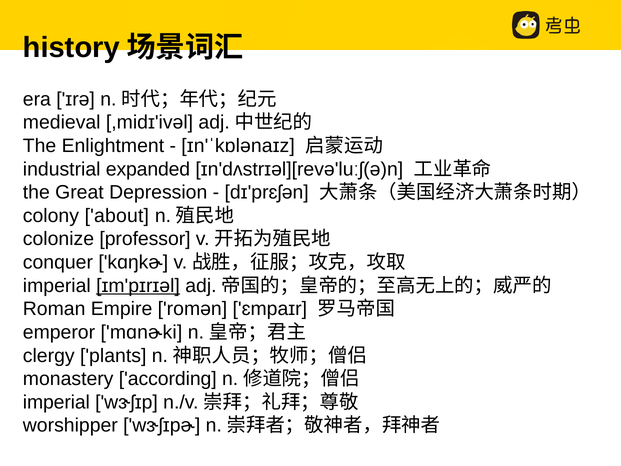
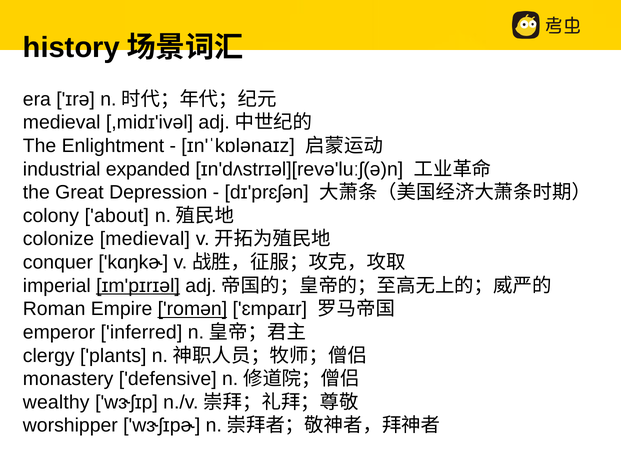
colonize professor: professor -> medieval
romən underline: none -> present
mɑnɚki: mɑnɚki -> inferred
according: according -> defensive
imperial at (56, 402): imperial -> wealthy
